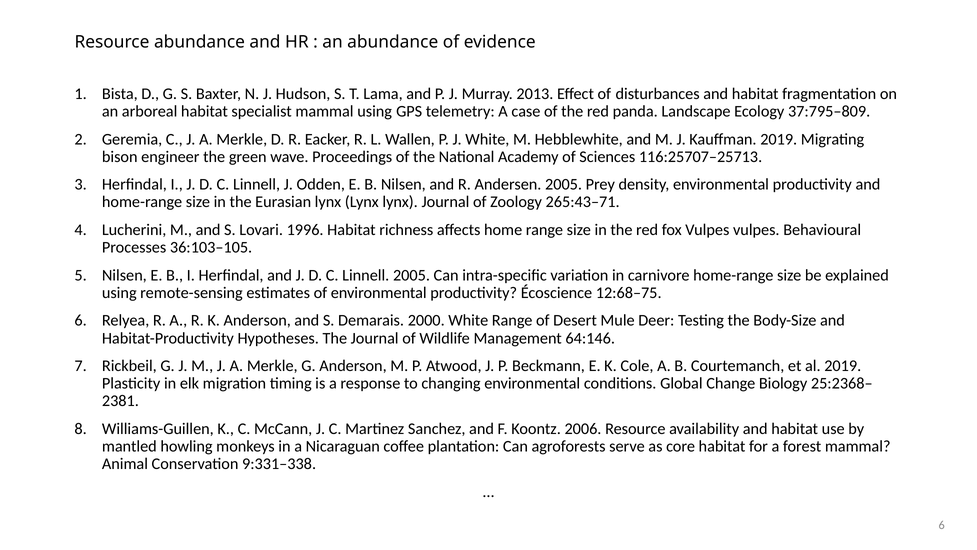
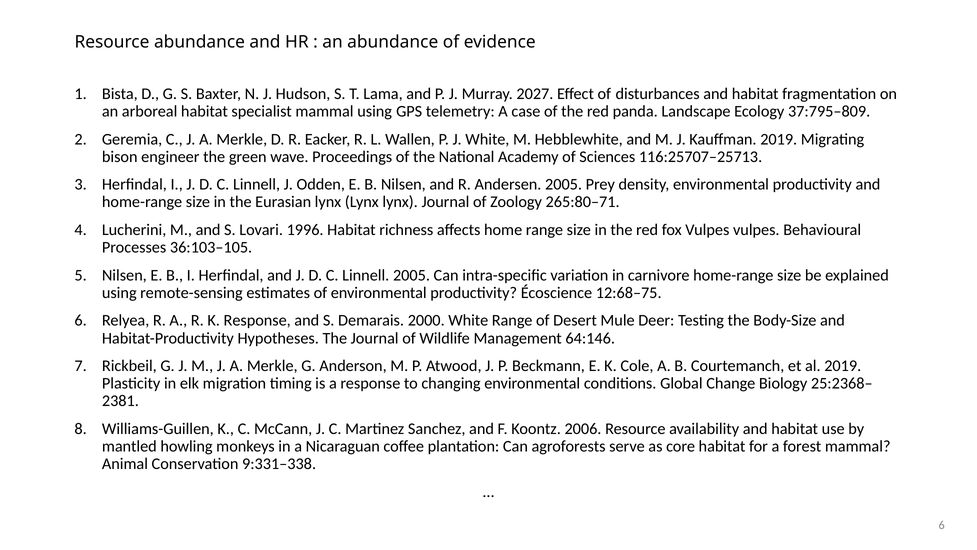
2013: 2013 -> 2027
265:43–71: 265:43–71 -> 265:80–71
K Anderson: Anderson -> Response
